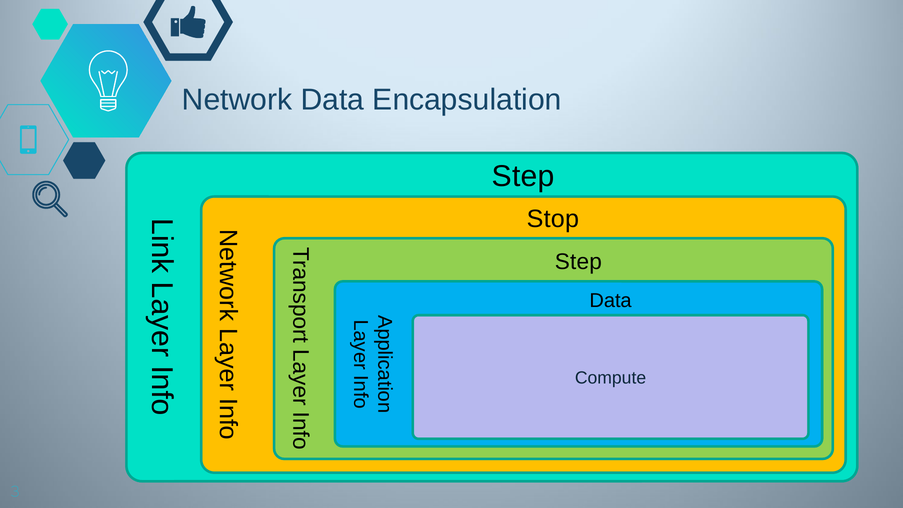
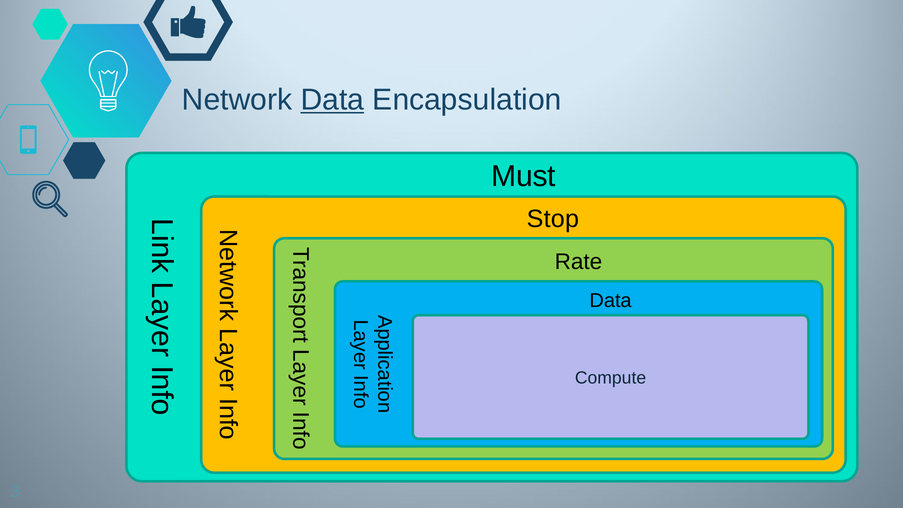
Data at (332, 100) underline: none -> present
Step at (523, 176): Step -> Must
Step at (578, 262): Step -> Rate
